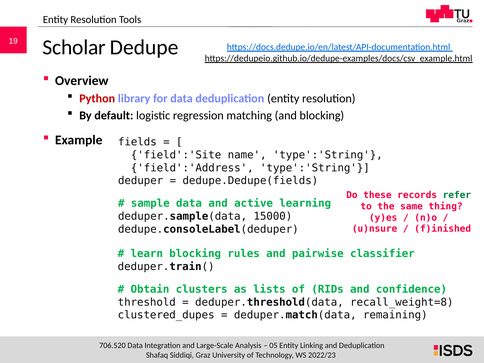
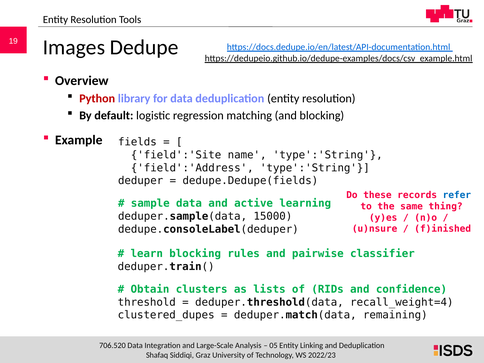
Scholar: Scholar -> Images
refer colour: green -> blue
recall_weight=8: recall_weight=8 -> recall_weight=4
